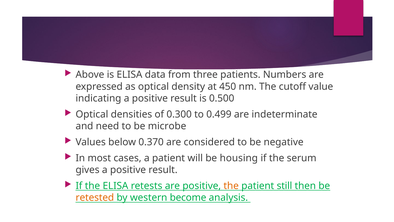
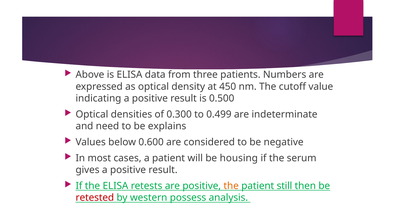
microbe: microbe -> explains
0.370: 0.370 -> 0.600
retested colour: orange -> red
become: become -> possess
